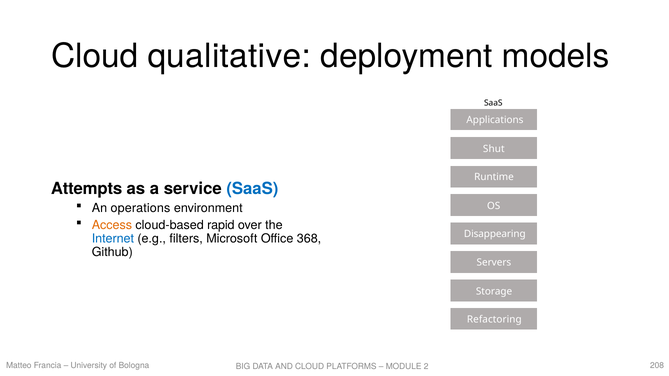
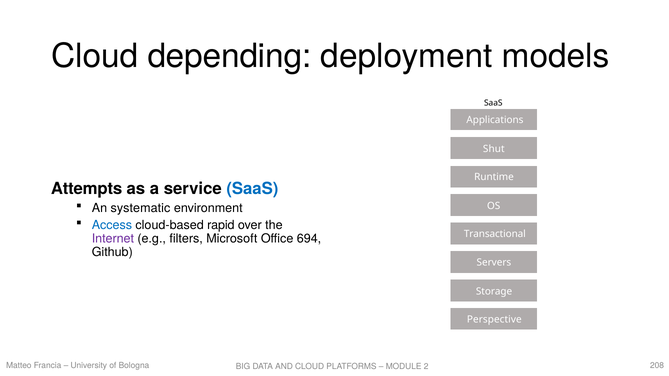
qualitative: qualitative -> depending
operations: operations -> systematic
Access colour: orange -> blue
Disappearing: Disappearing -> Transactional
Internet colour: blue -> purple
368: 368 -> 694
Refactoring: Refactoring -> Perspective
